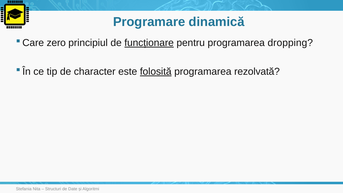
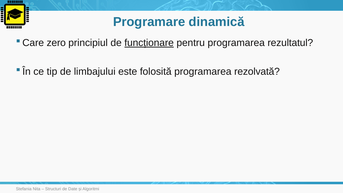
dropping: dropping -> rezultatul
character: character -> limbajului
folosită underline: present -> none
